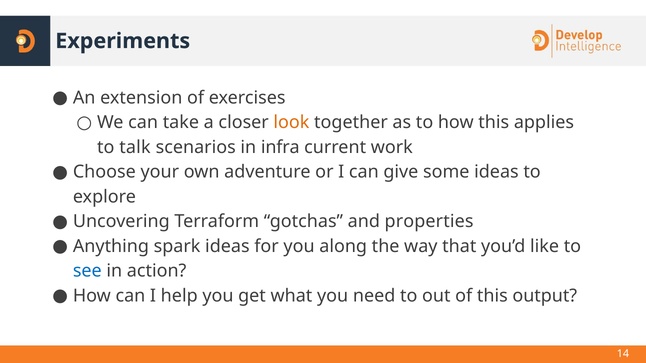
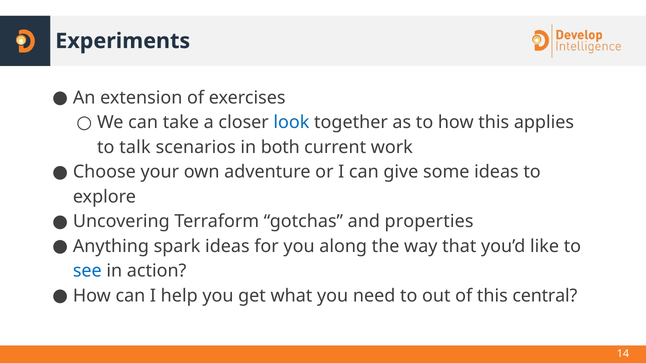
look colour: orange -> blue
infra: infra -> both
output: output -> central
